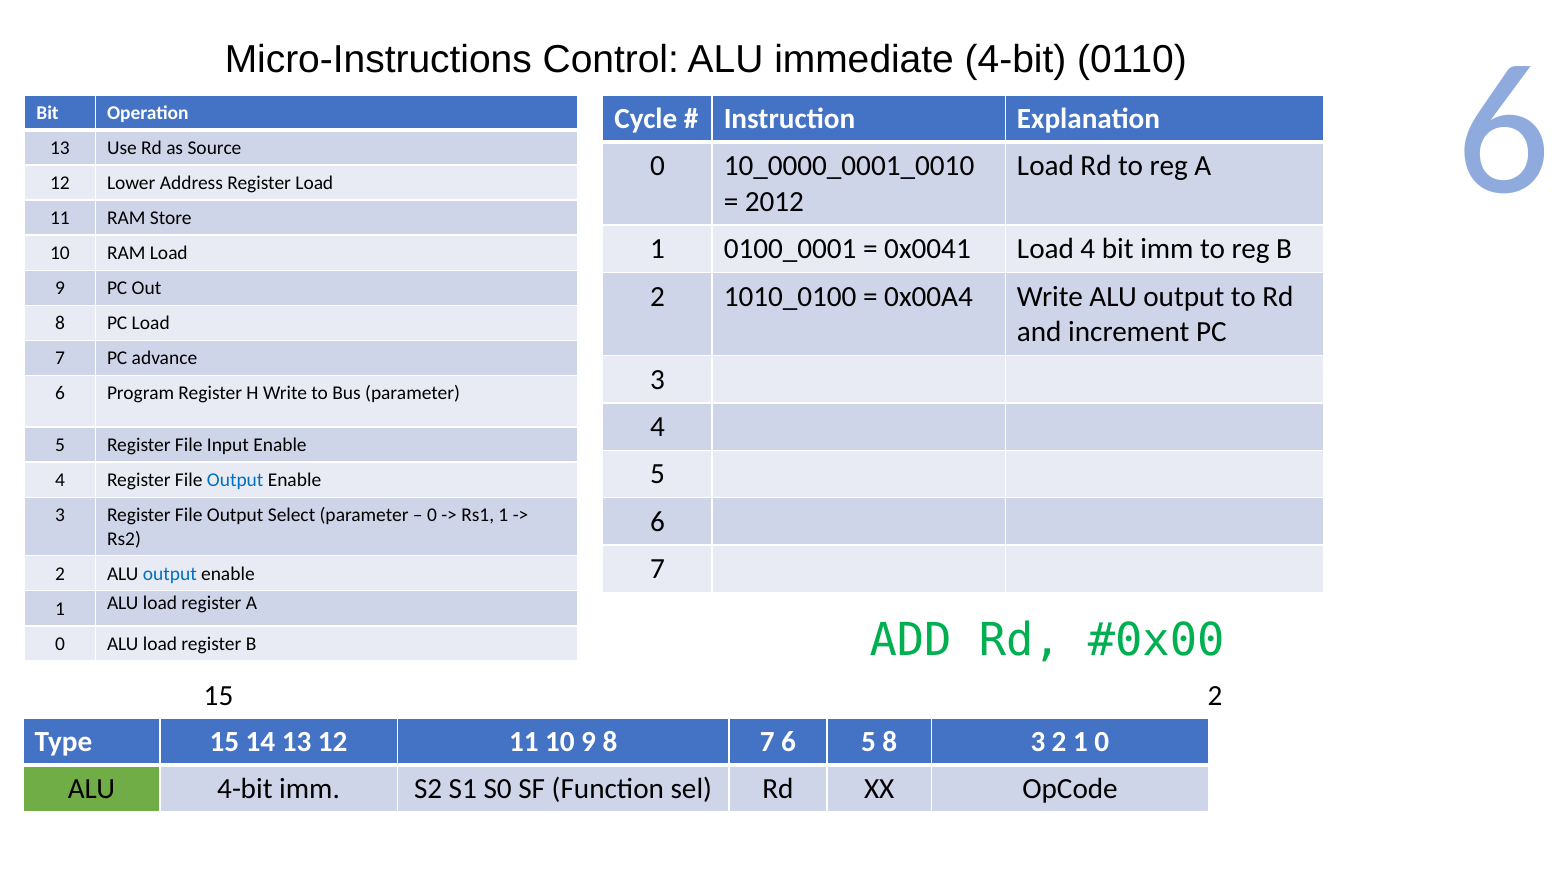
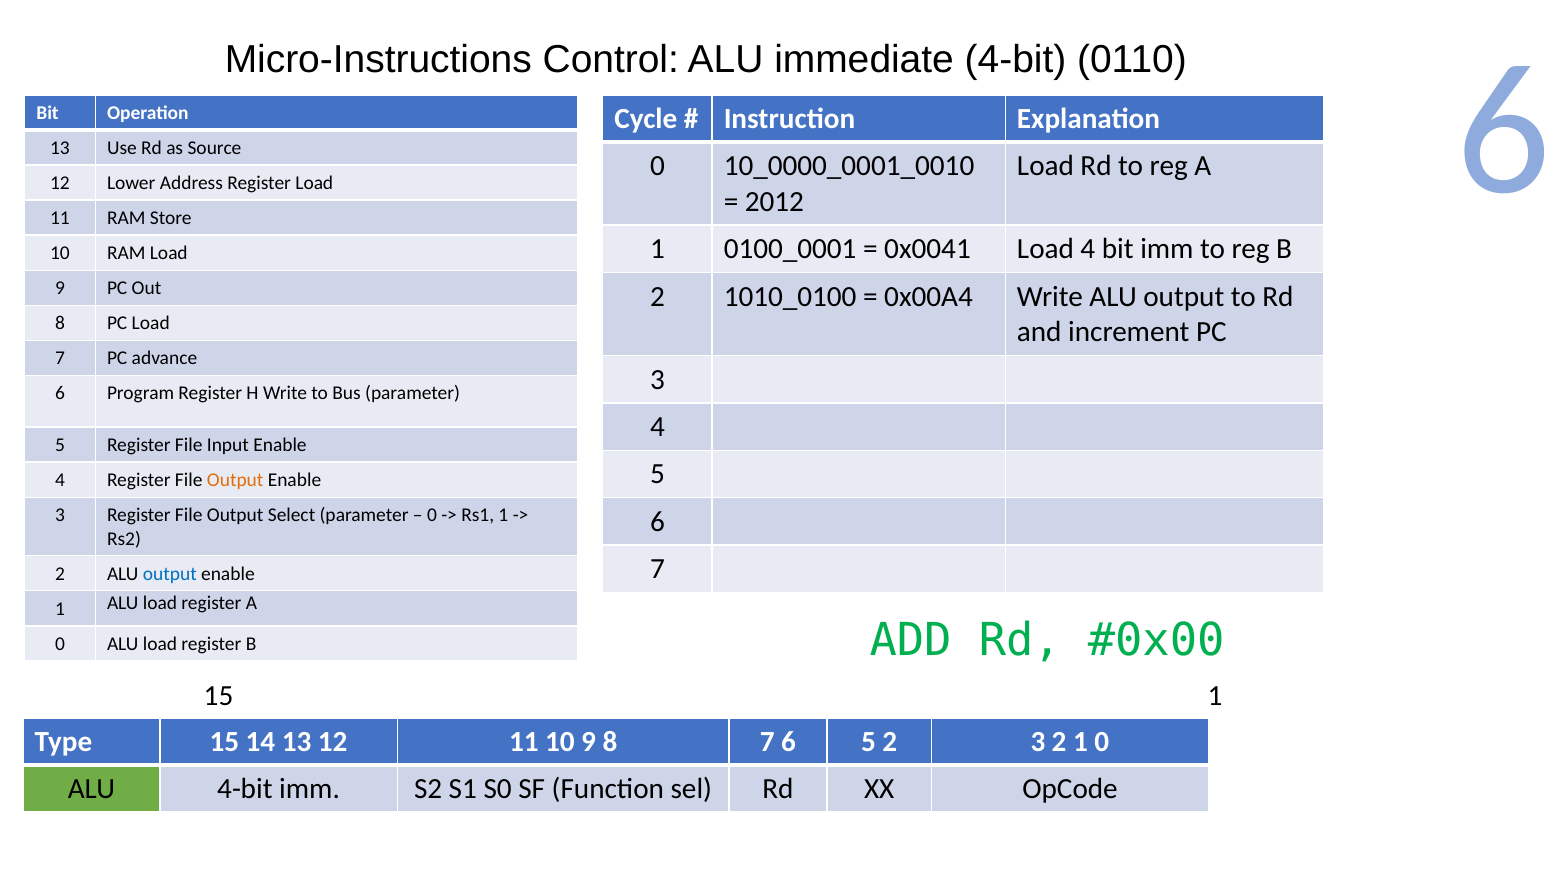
Output at (235, 480) colour: blue -> orange
15 2: 2 -> 1
5 8: 8 -> 2
